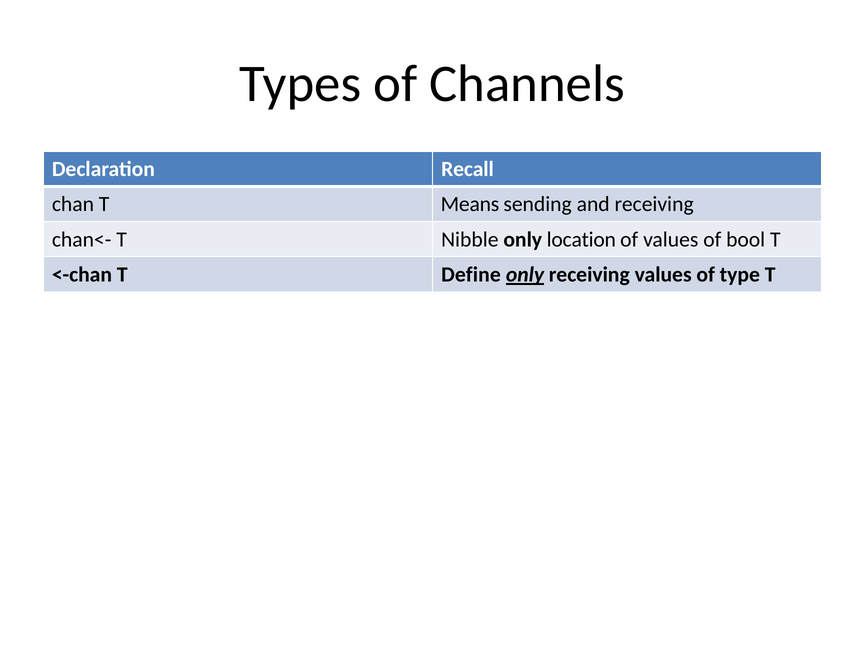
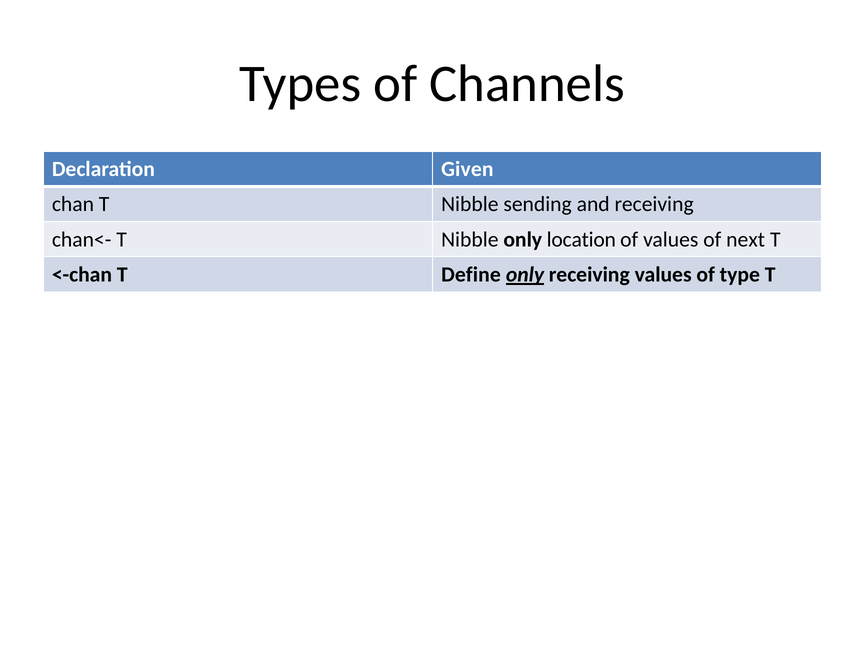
Recall: Recall -> Given
chan T Means: Means -> Nibble
bool: bool -> next
